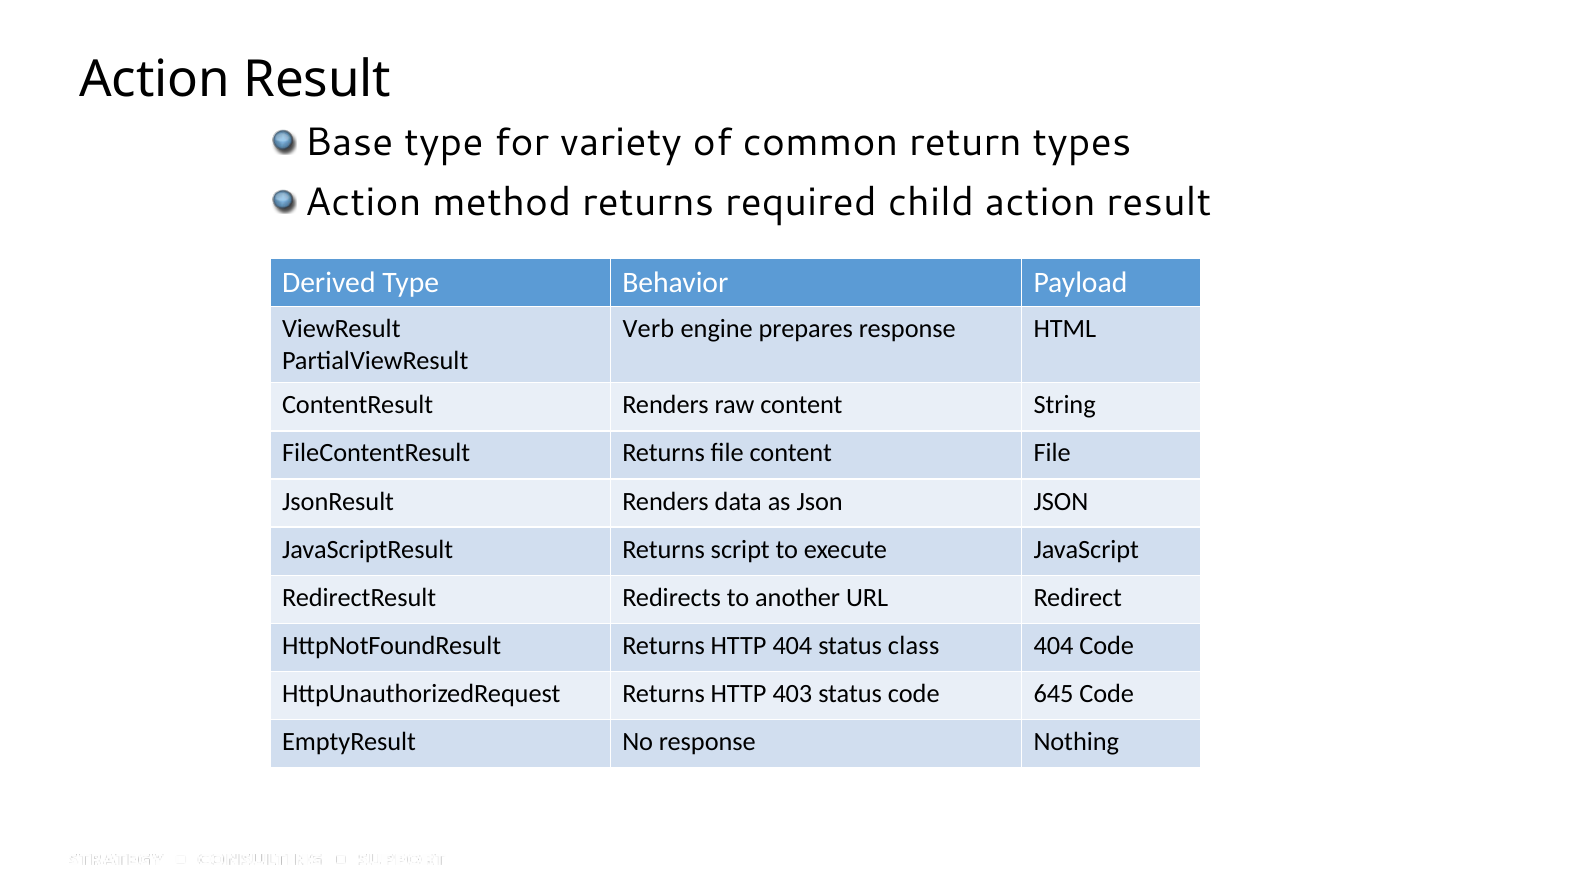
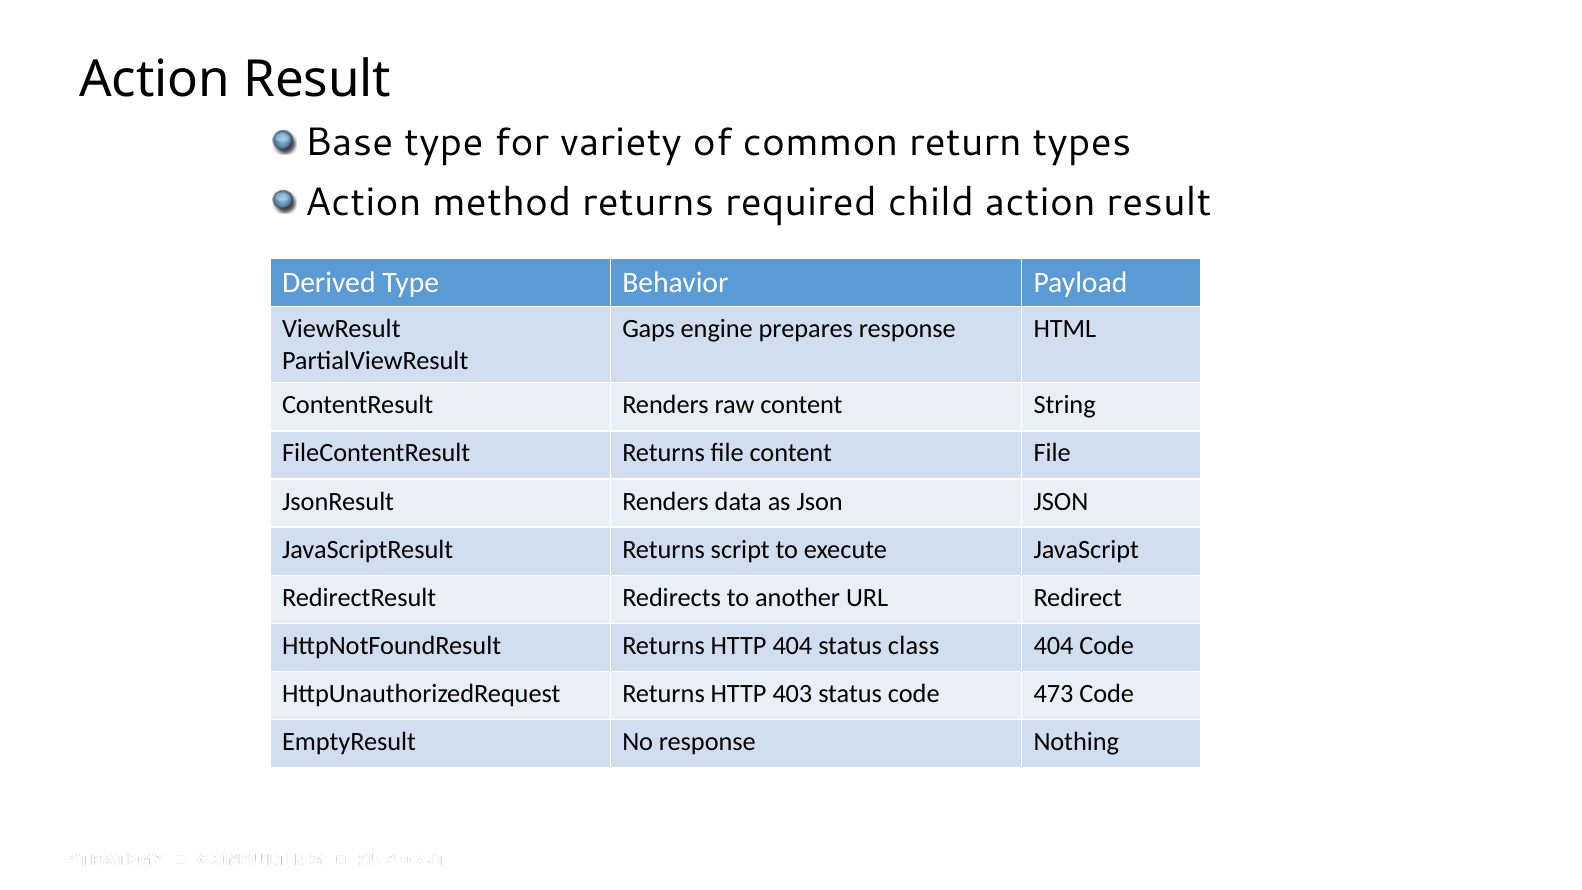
Verb: Verb -> Gaps
645: 645 -> 473
